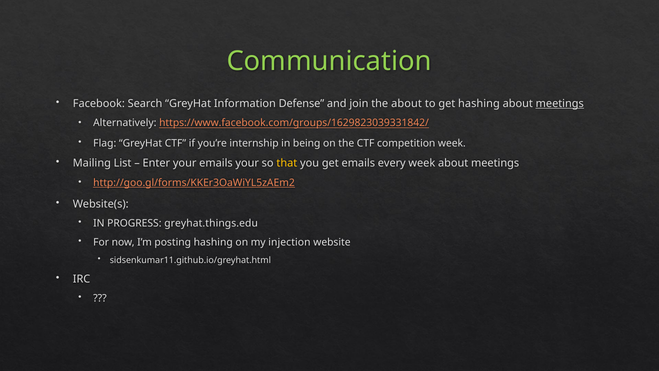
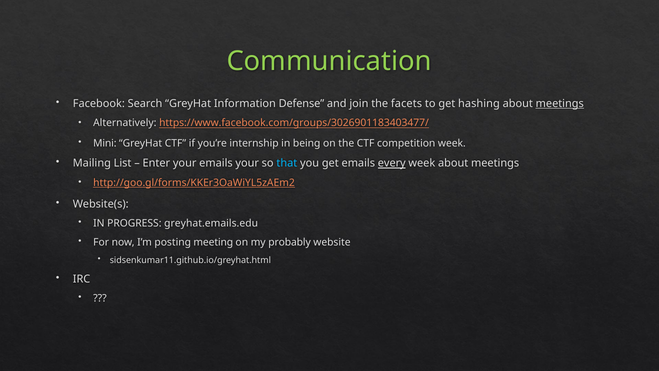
the about: about -> facets
https://www.facebook.com/groups/1629823039331842/: https://www.facebook.com/groups/1629823039331842/ -> https://www.facebook.com/groups/3026901183403477/
Flag: Flag -> Mini
that colour: yellow -> light blue
every underline: none -> present
greyhat.things.edu: greyhat.things.edu -> greyhat.emails.edu
posting hashing: hashing -> meeting
injection: injection -> probably
